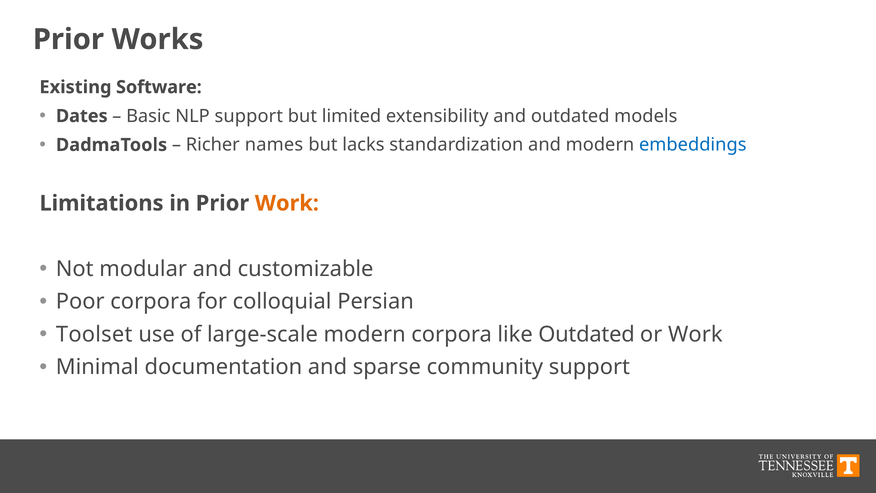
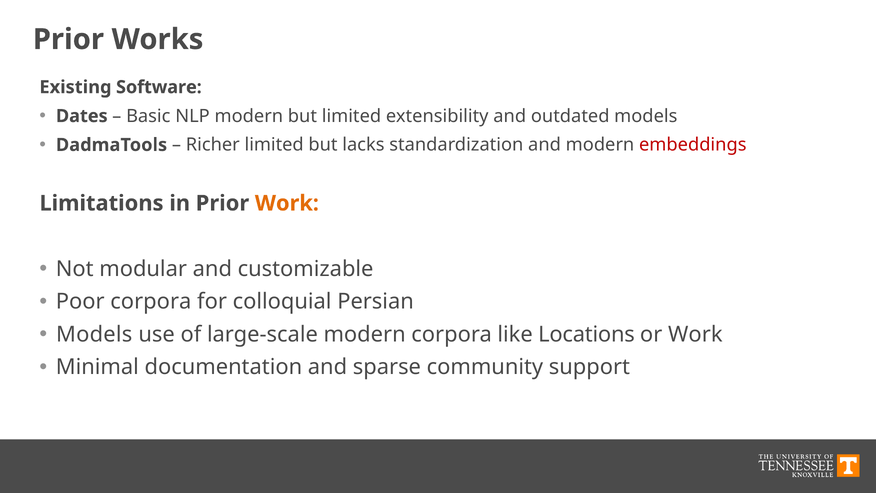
NLP support: support -> modern
Richer names: names -> limited
embeddings colour: blue -> red
Toolset at (94, 334): Toolset -> Models
like Outdated: Outdated -> Locations
